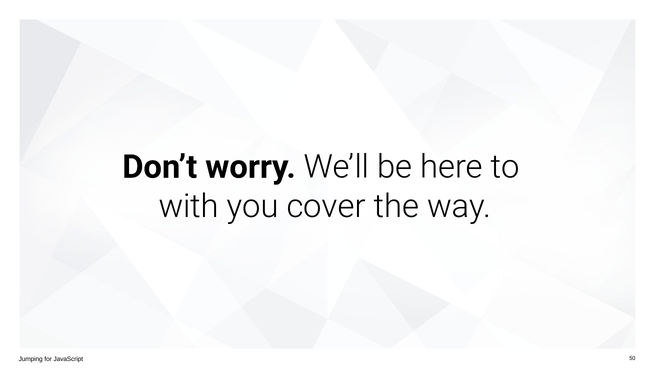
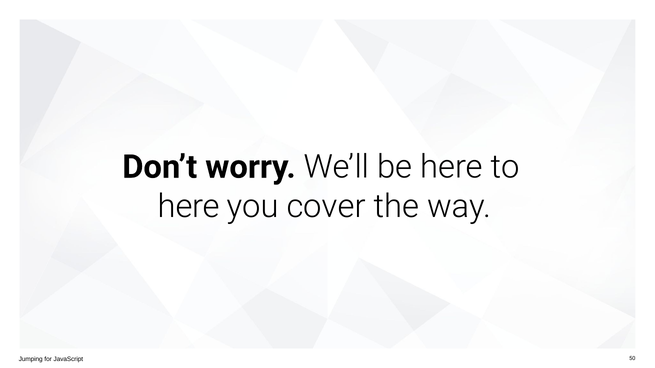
with at (189, 206): with -> here
